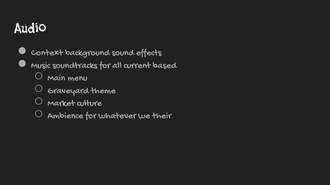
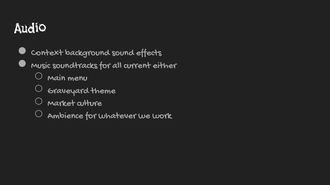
based: based -> either
their: their -> work
